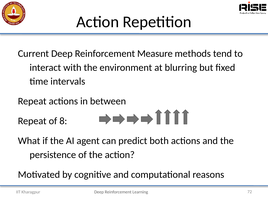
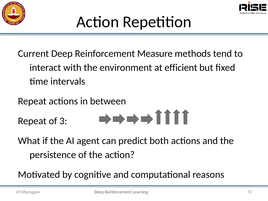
blurring: blurring -> efficient
8: 8 -> 3
